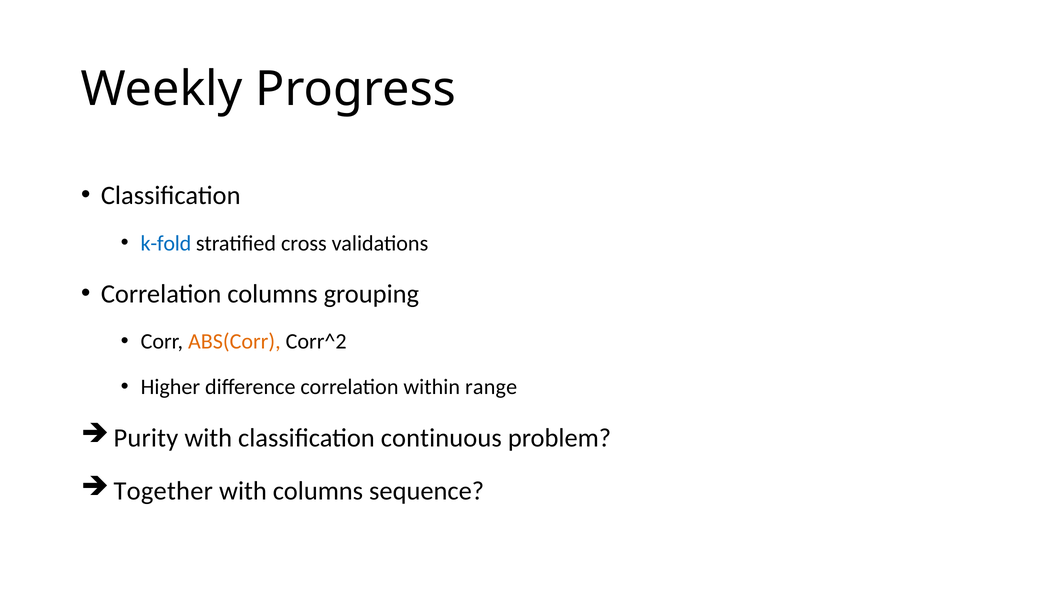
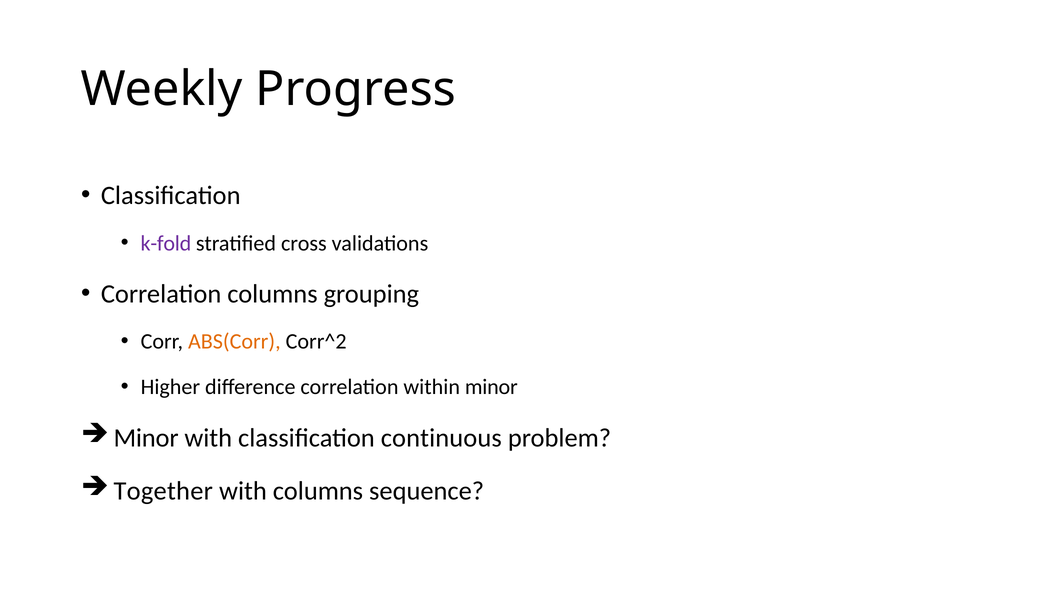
k-fold colour: blue -> purple
within range: range -> minor
Purity at (146, 438): Purity -> Minor
